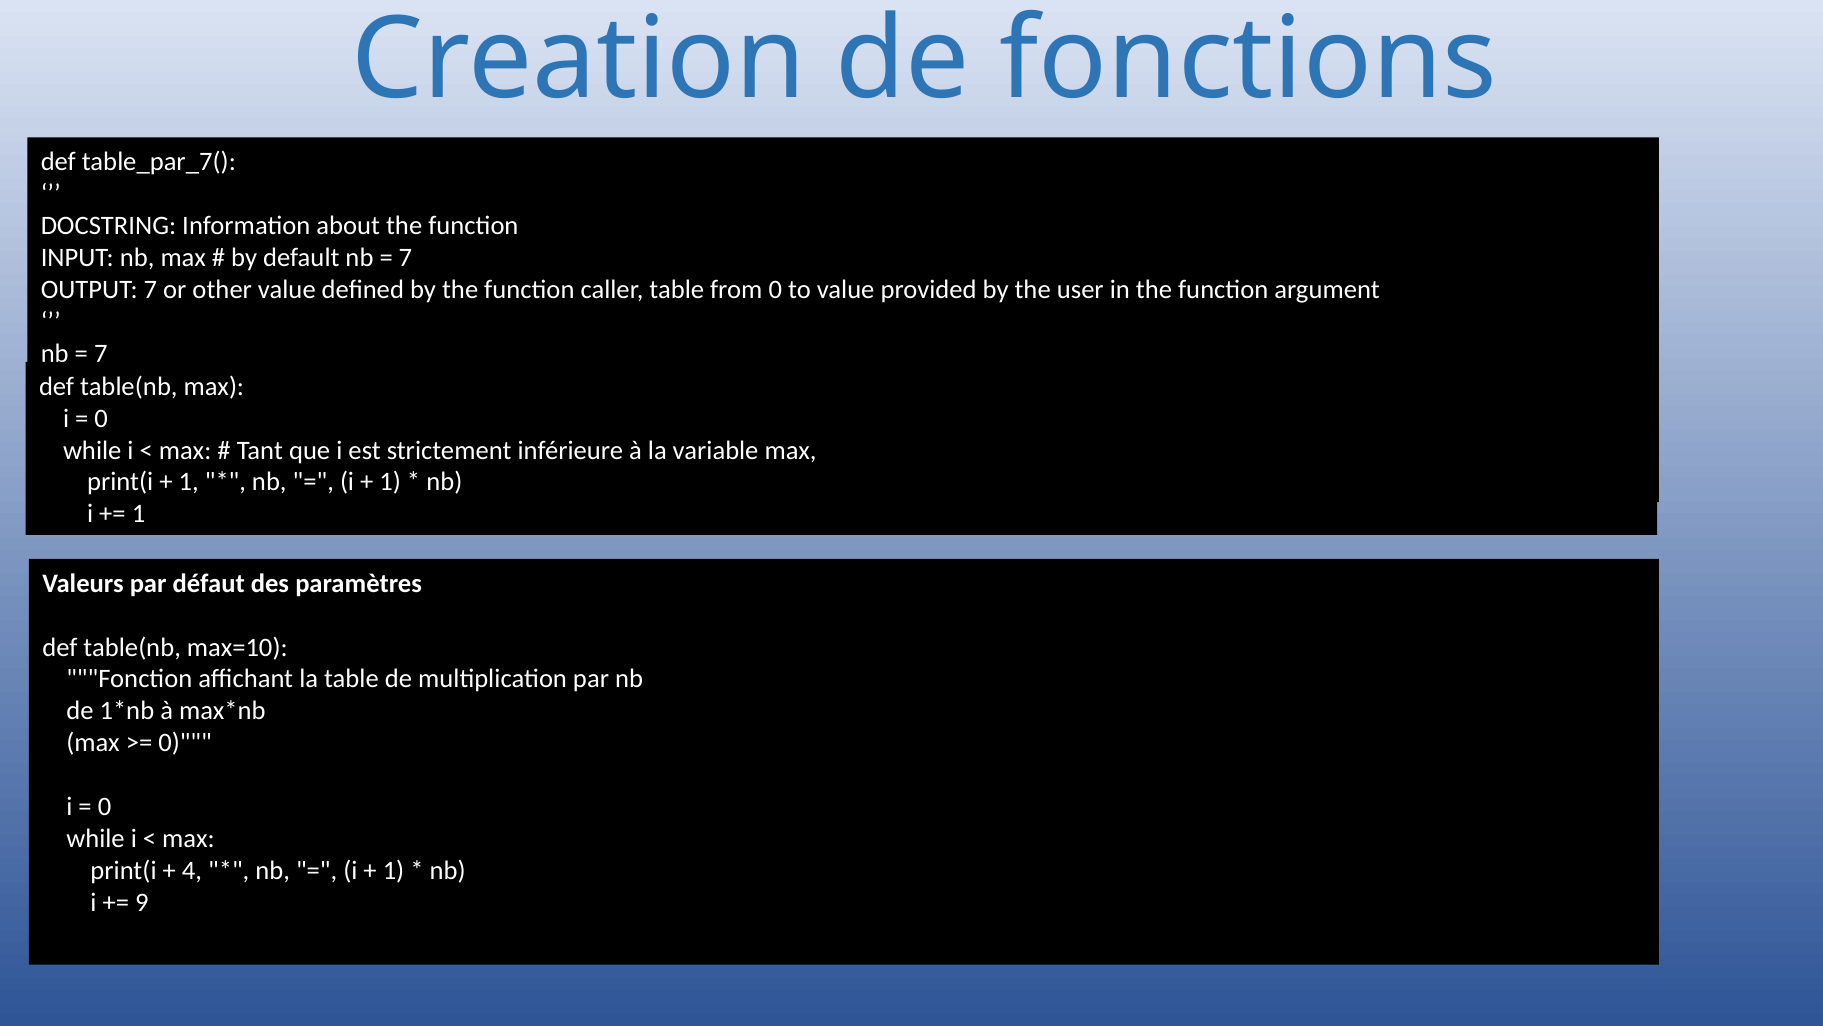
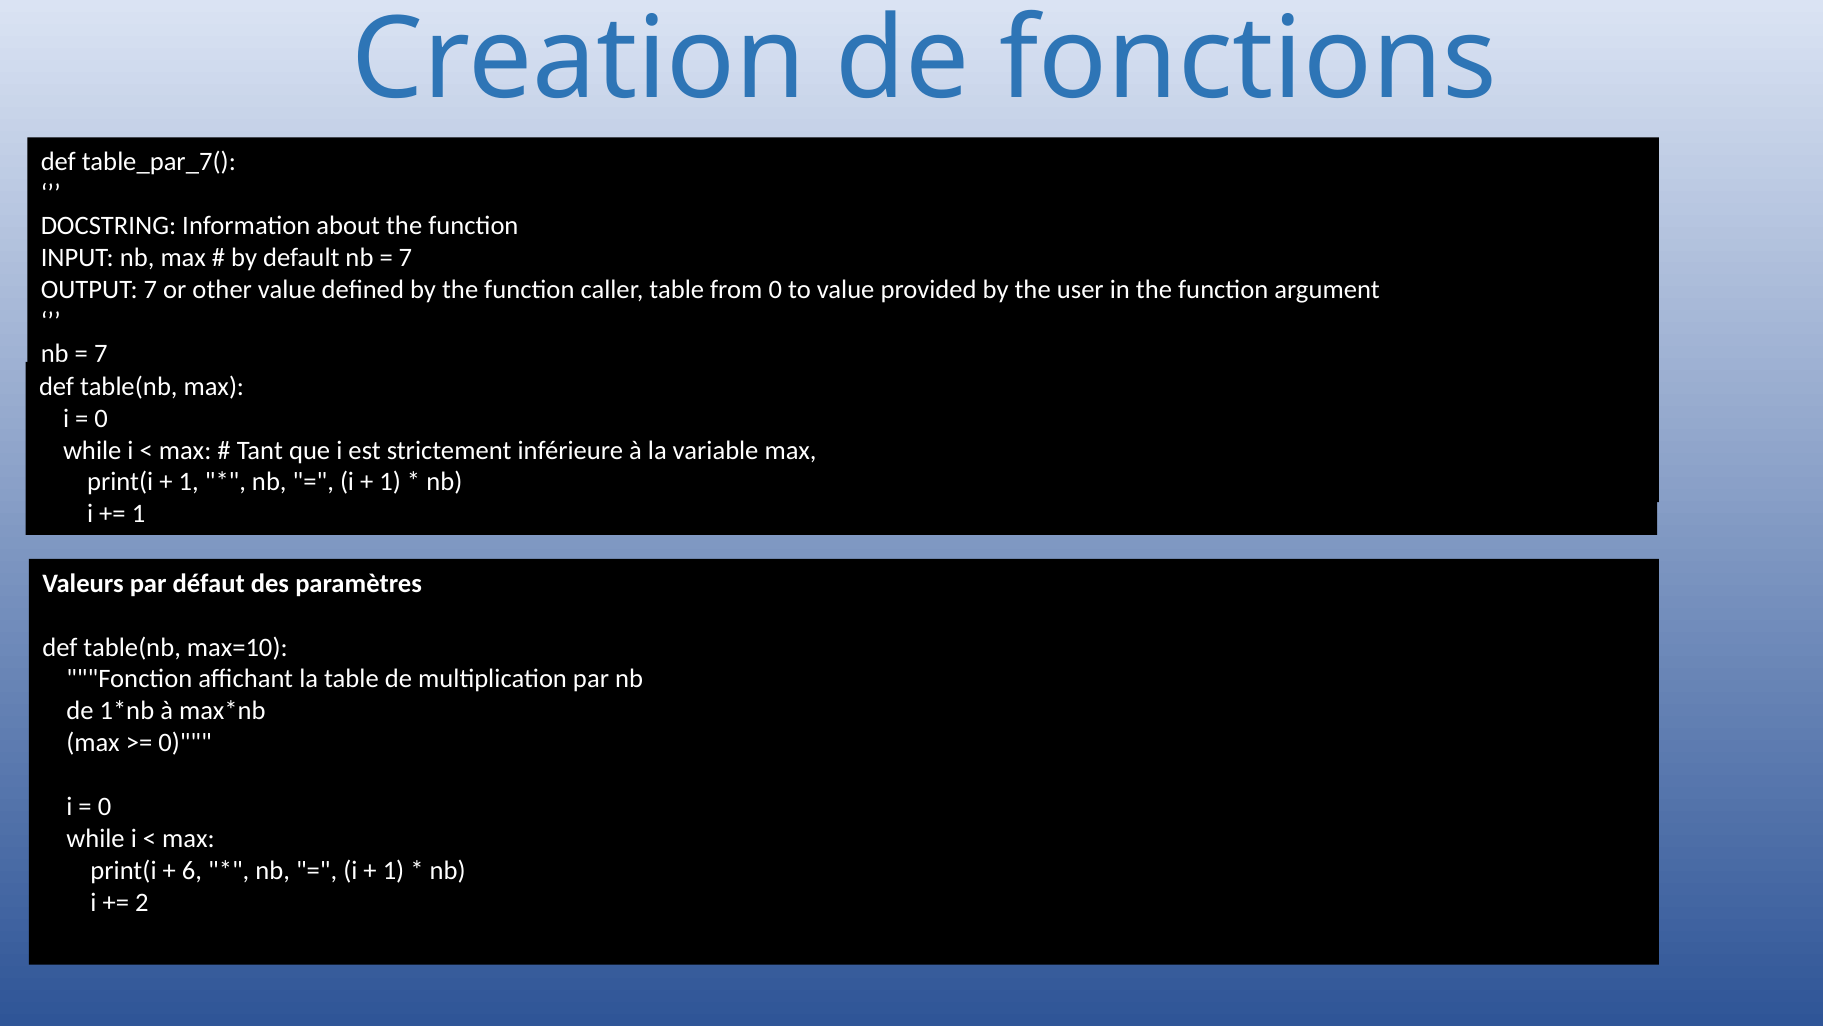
4: 4 -> 6
9: 9 -> 2
